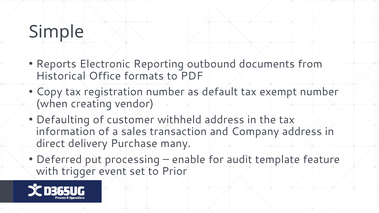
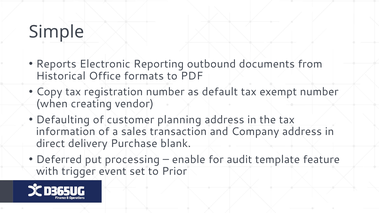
withheld: withheld -> planning
many: many -> blank
